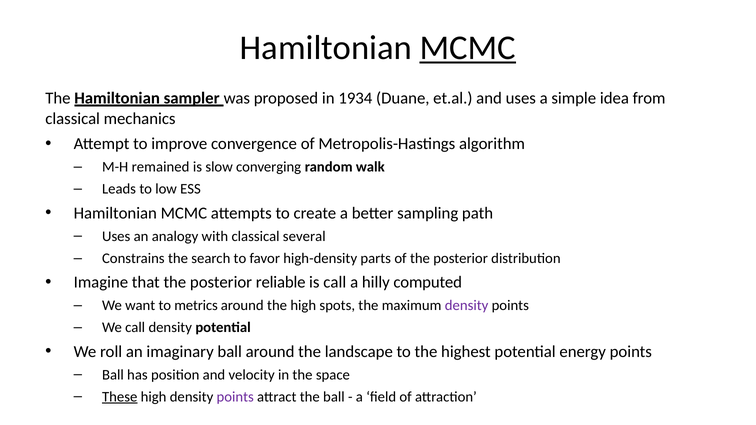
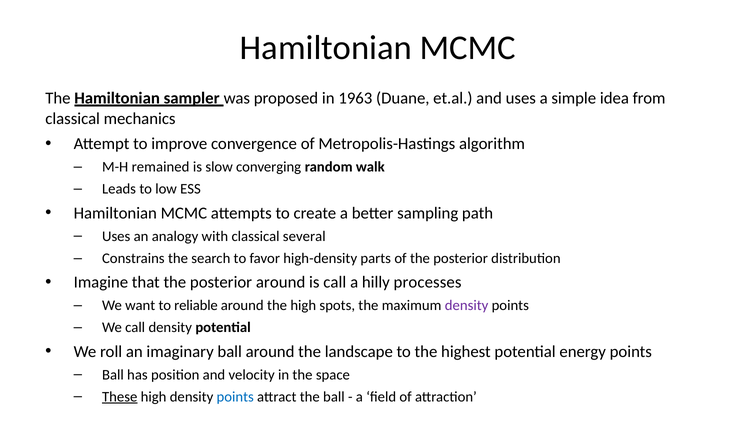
MCMC at (468, 48) underline: present -> none
1934: 1934 -> 1963
posterior reliable: reliable -> around
computed: computed -> processes
metrics: metrics -> reliable
points at (235, 397) colour: purple -> blue
